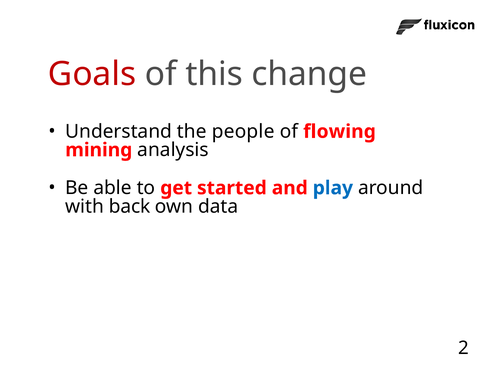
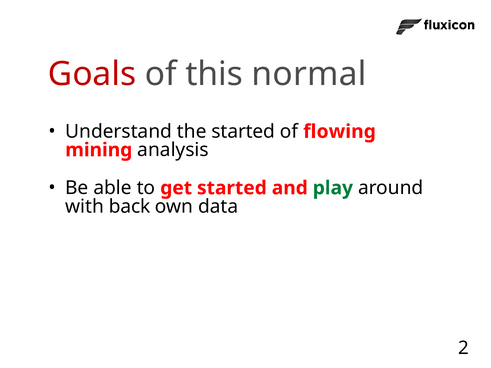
change: change -> normal
the people: people -> started
play colour: blue -> green
